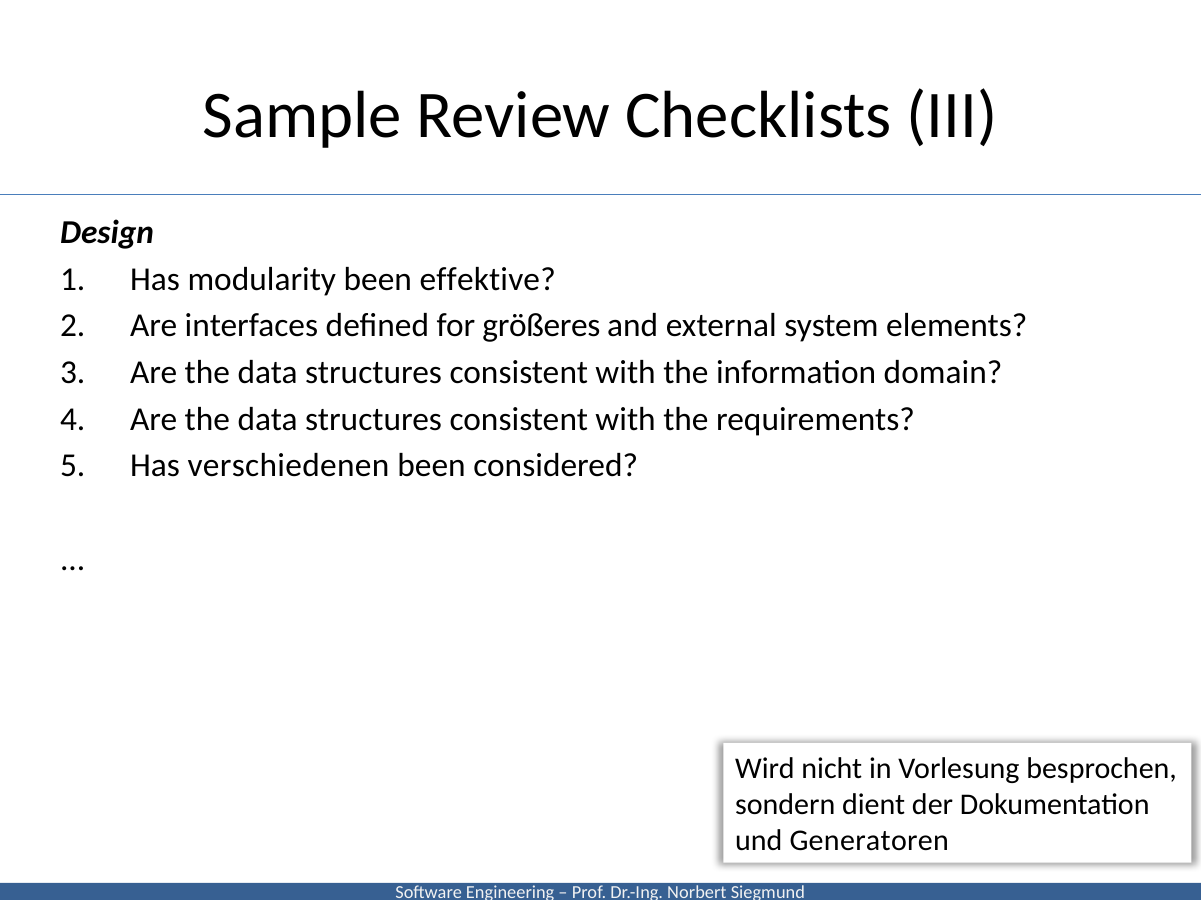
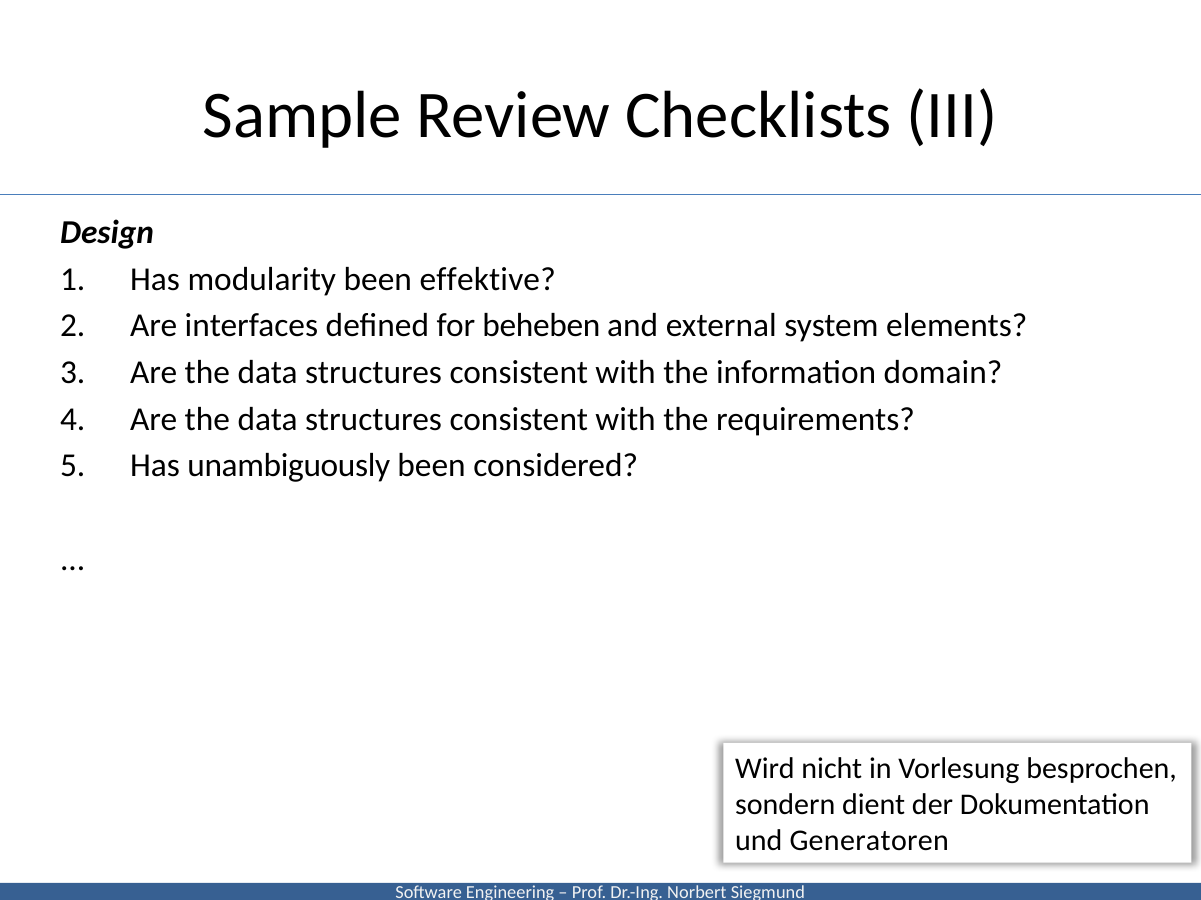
größeres: größeres -> beheben
verschiedenen: verschiedenen -> unambiguously
